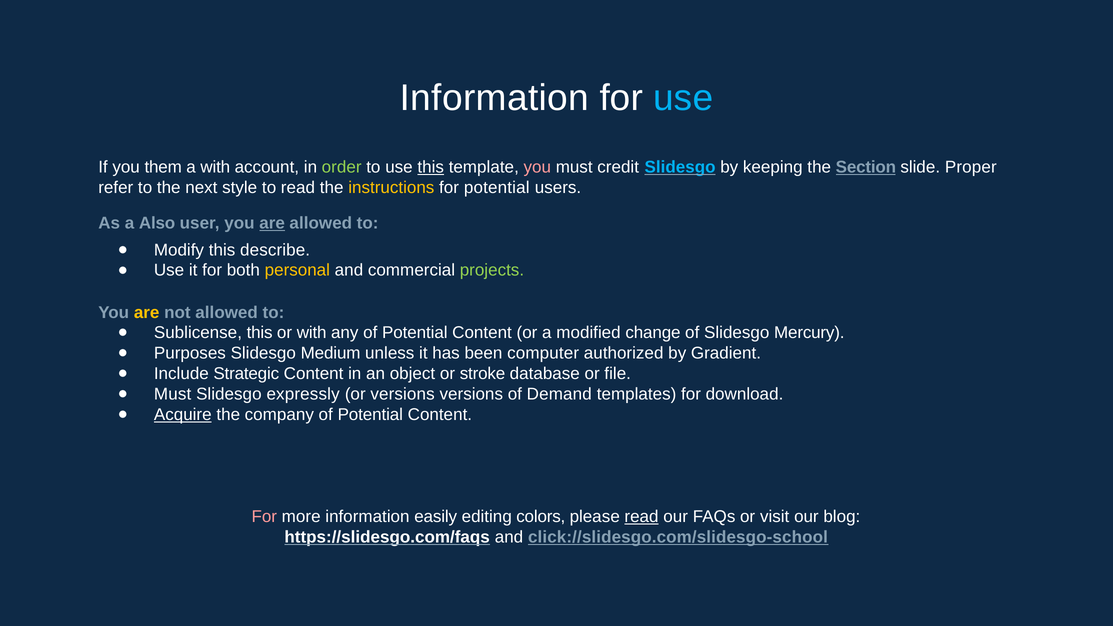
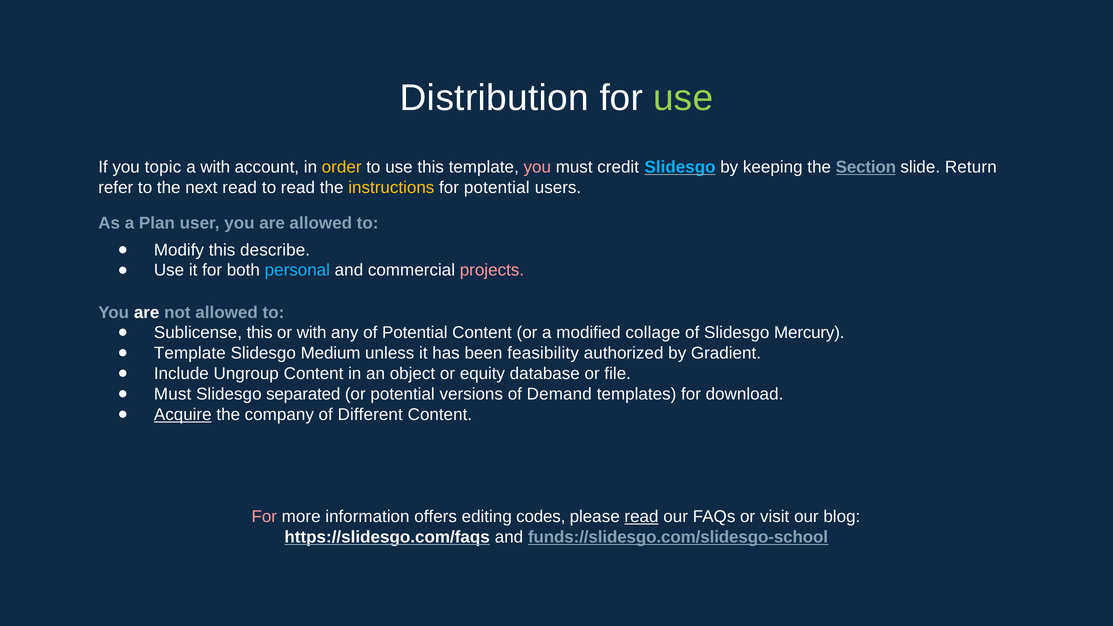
Information at (494, 98): Information -> Distribution
use at (683, 98) colour: light blue -> light green
them: them -> topic
order colour: light green -> yellow
this at (431, 167) underline: present -> none
Proper: Proper -> Return
next style: style -> read
Also: Also -> Plan
are at (272, 223) underline: present -> none
personal colour: yellow -> light blue
projects colour: light green -> pink
are at (147, 312) colour: yellow -> white
change: change -> collage
Purposes at (190, 353): Purposes -> Template
computer: computer -> feasibility
Strategic: Strategic -> Ungroup
stroke: stroke -> equity
expressly: expressly -> separated
or versions: versions -> potential
Potential at (370, 415): Potential -> Different
easily: easily -> offers
colors: colors -> codes
click://slidesgo.com/slidesgo-school: click://slidesgo.com/slidesgo-school -> funds://slidesgo.com/slidesgo-school
